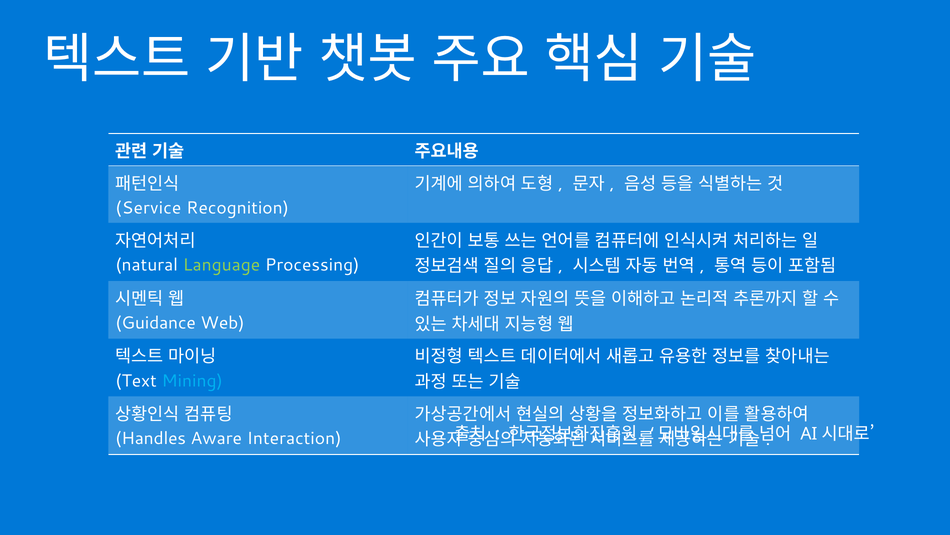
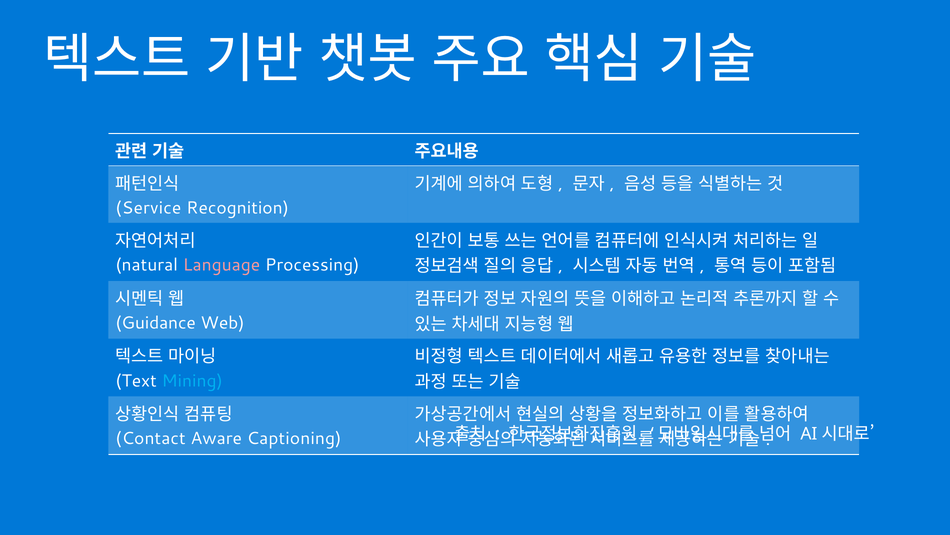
Language colour: light green -> pink
Handles: Handles -> Contact
Interaction: Interaction -> Captioning
